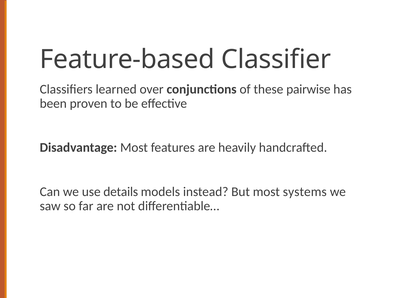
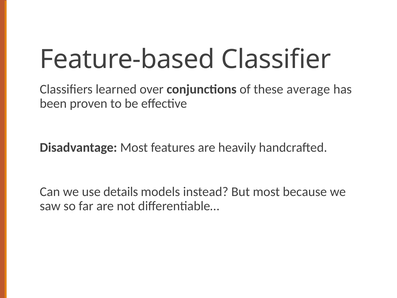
pairwise: pairwise -> average
systems: systems -> because
